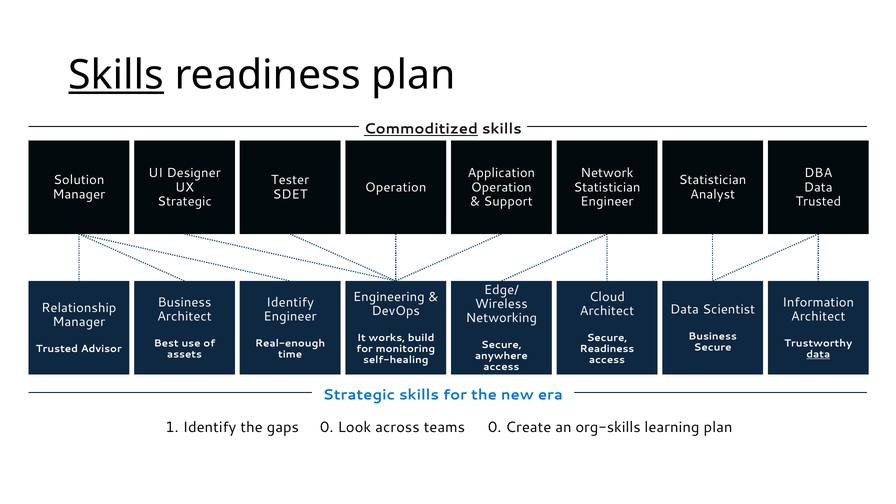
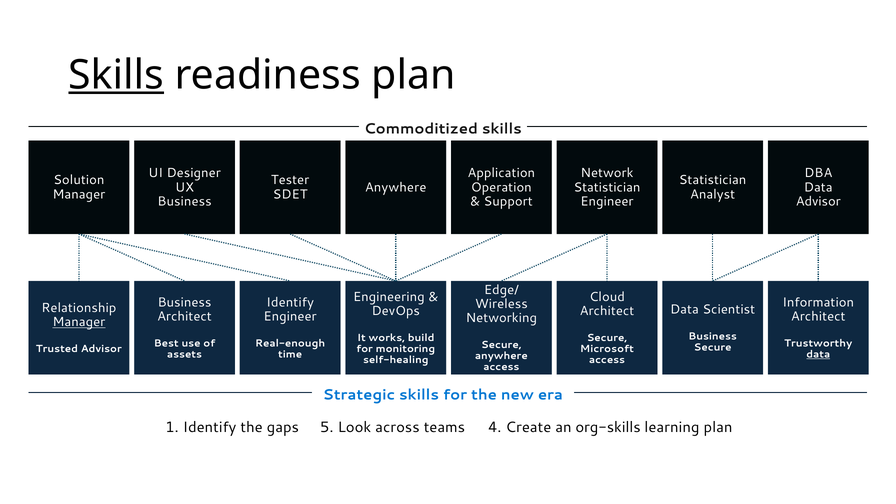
Commoditized underline: present -> none
Operation at (396, 187): Operation -> Anywhere
Strategic at (185, 201): Strategic -> Business
Trusted at (818, 201): Trusted -> Advisor
Manager at (79, 322) underline: none -> present
Readiness at (607, 349): Readiness -> Microsoft
gaps 0: 0 -> 5
teams 0: 0 -> 4
